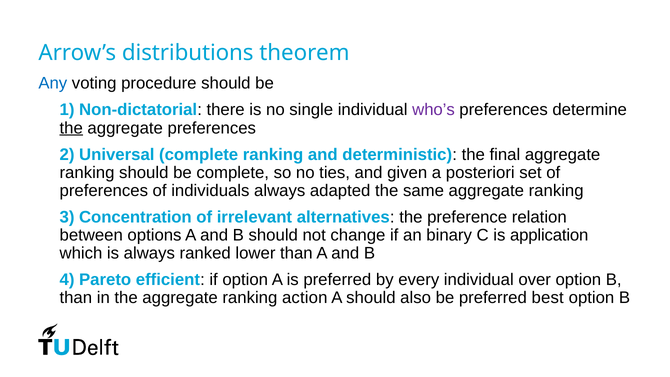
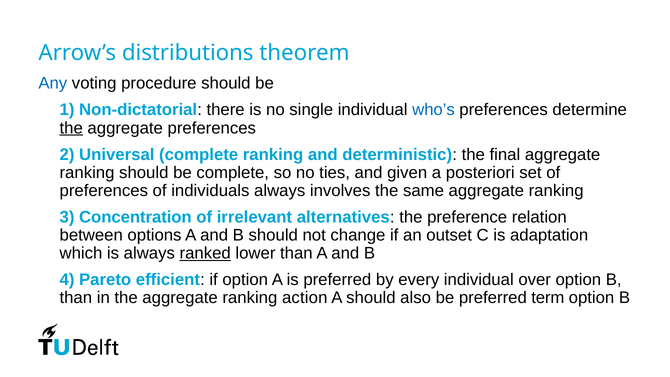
who’s colour: purple -> blue
adapted: adapted -> involves
binary: binary -> outset
application: application -> adaptation
ranked underline: none -> present
best: best -> term
